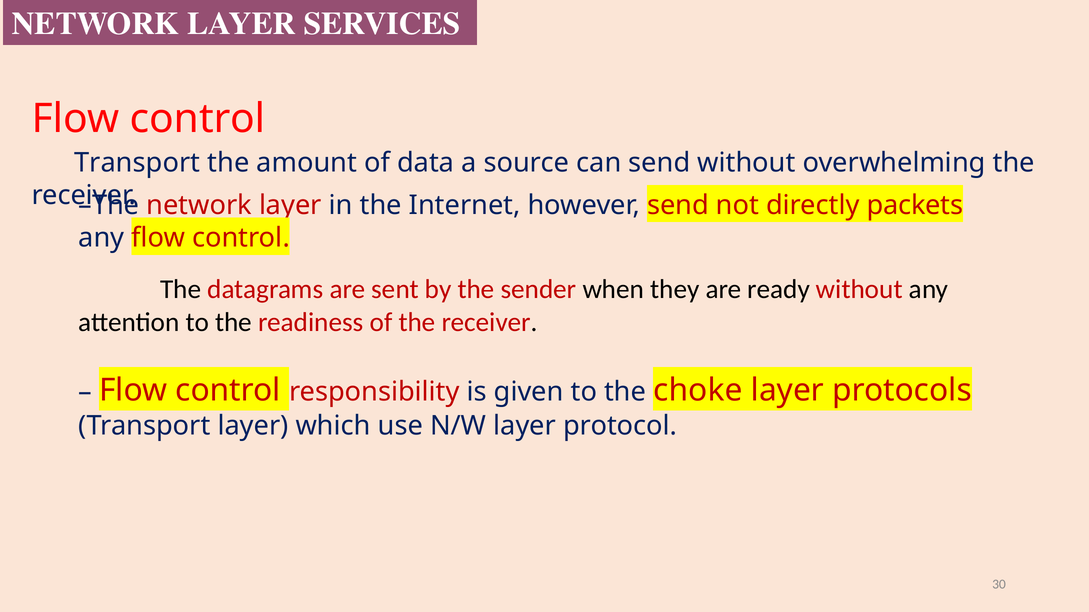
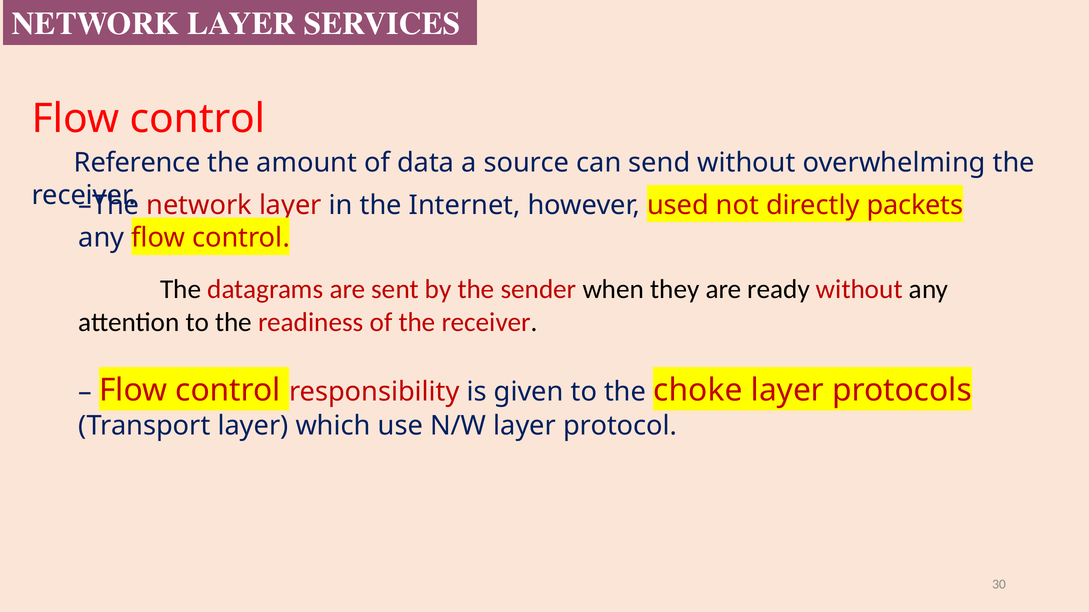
Transport at (137, 163): Transport -> Reference
however send: send -> used
